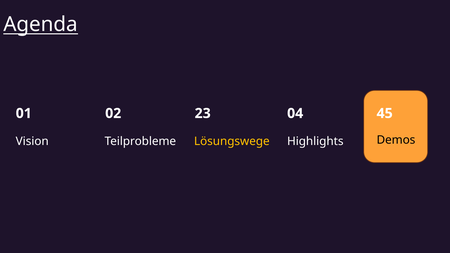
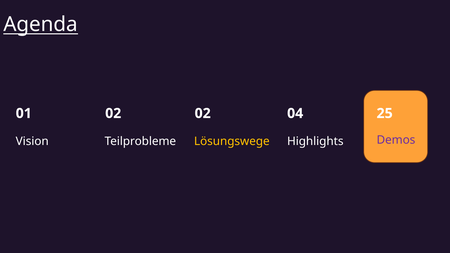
01 23: 23 -> 02
45: 45 -> 25
Demos colour: black -> purple
